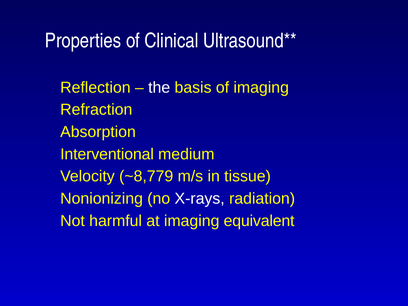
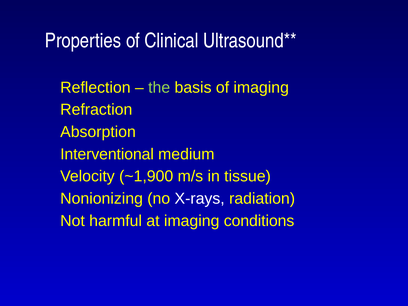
the colour: white -> light green
~8,779: ~8,779 -> ~1,900
equivalent: equivalent -> conditions
